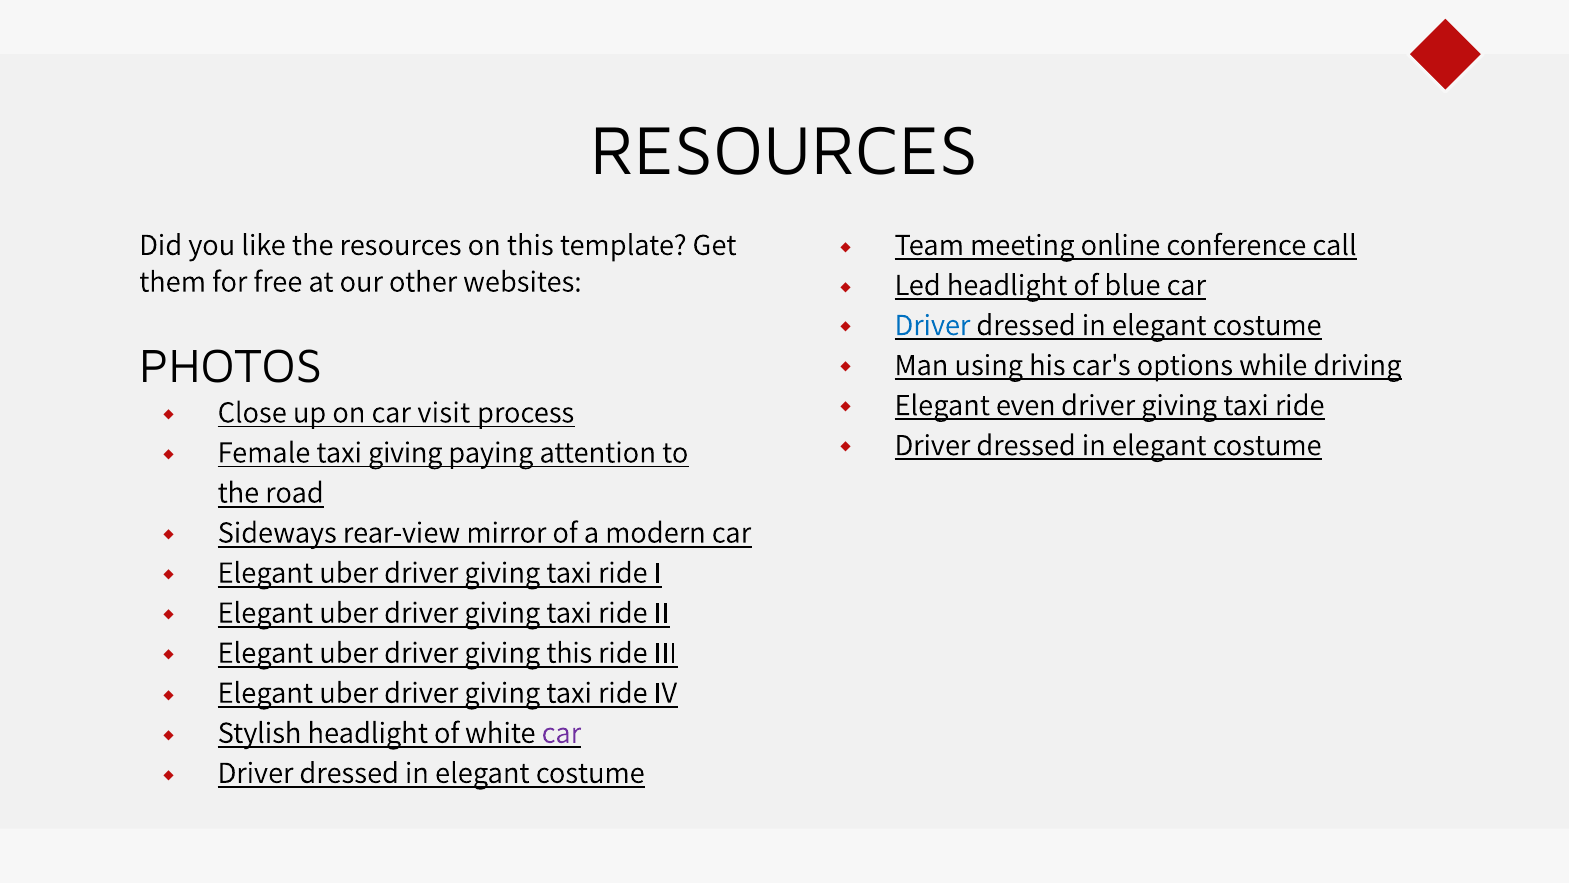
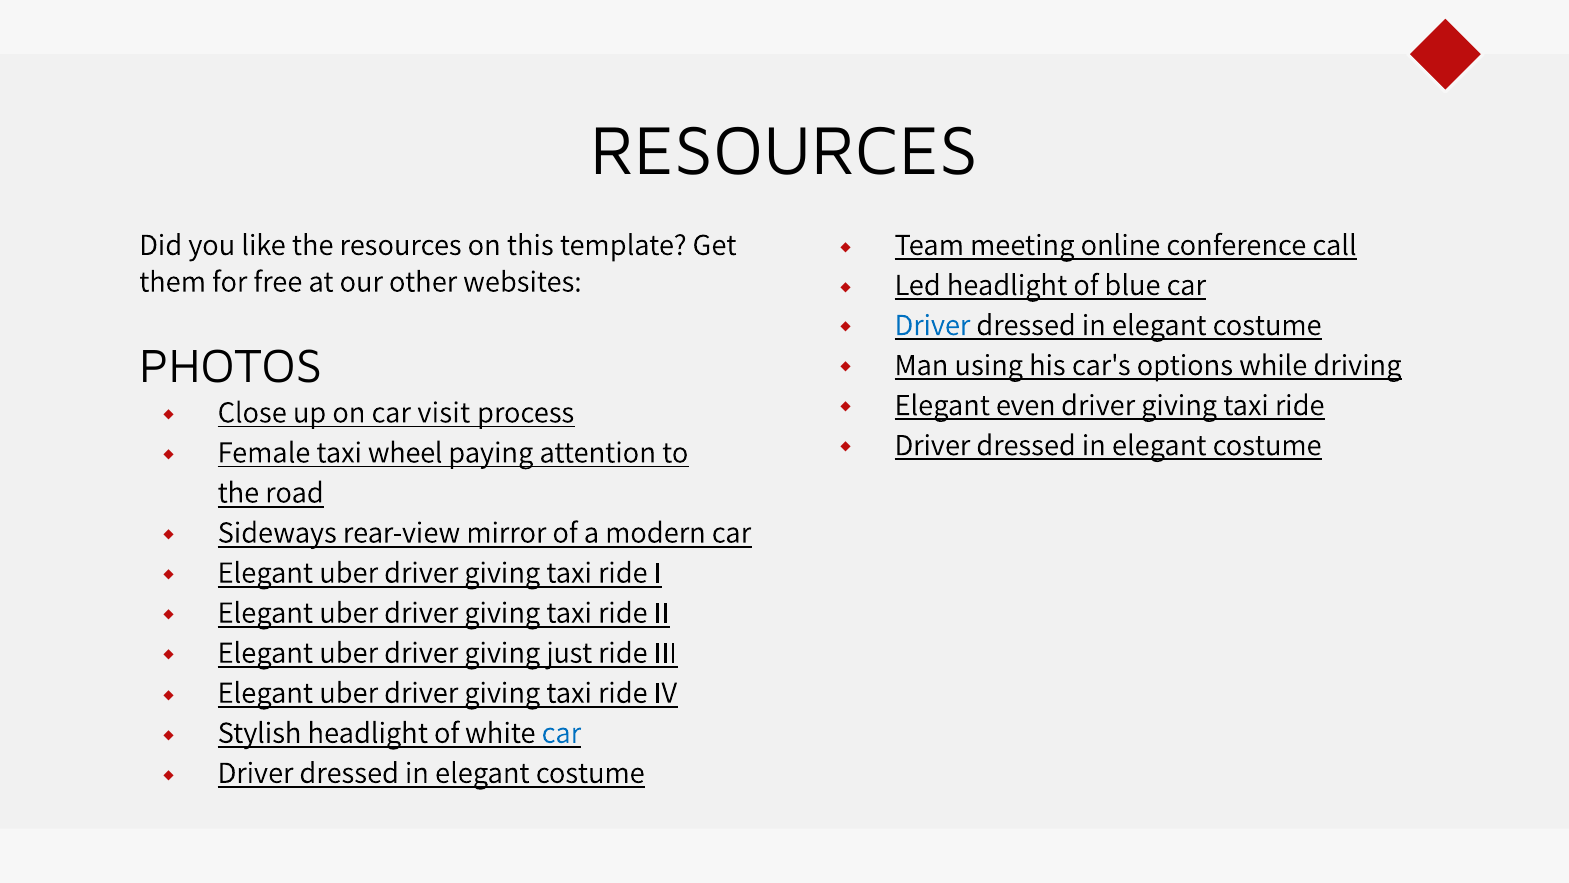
taxi giving: giving -> wheel
giving this: this -> just
car at (561, 732) colour: purple -> blue
